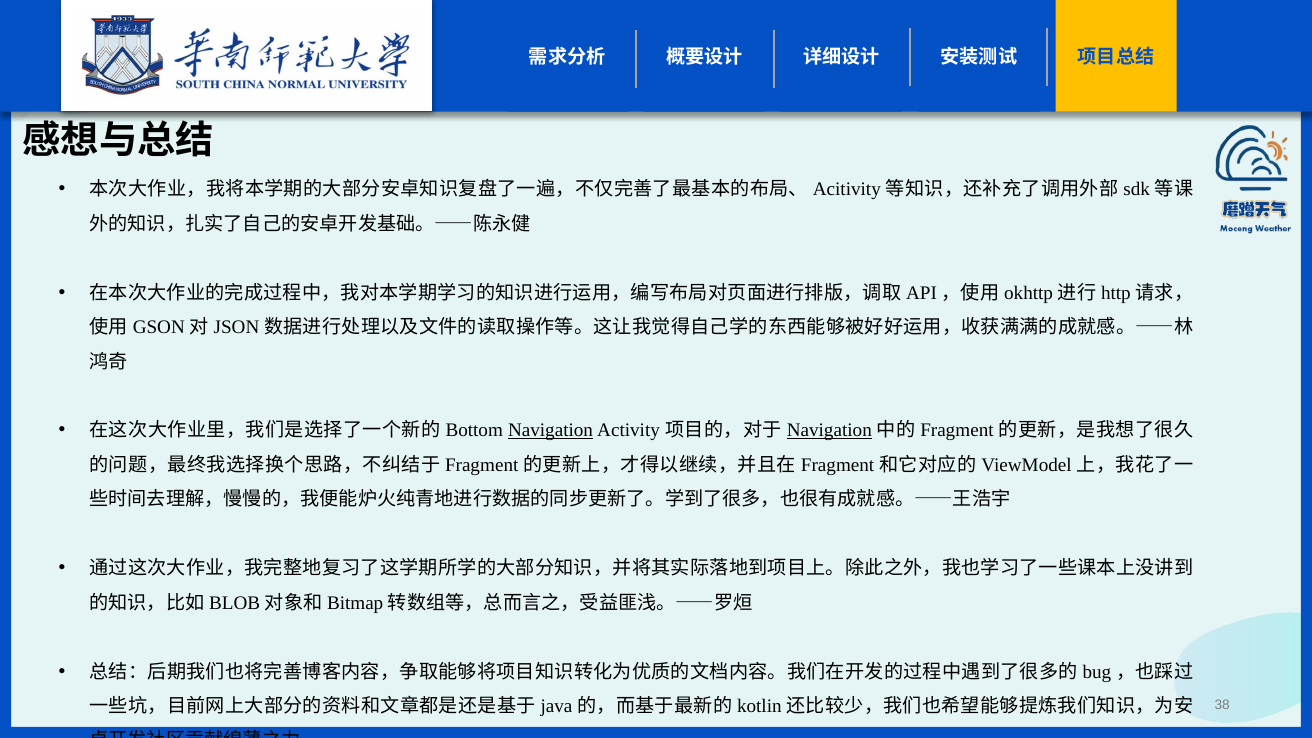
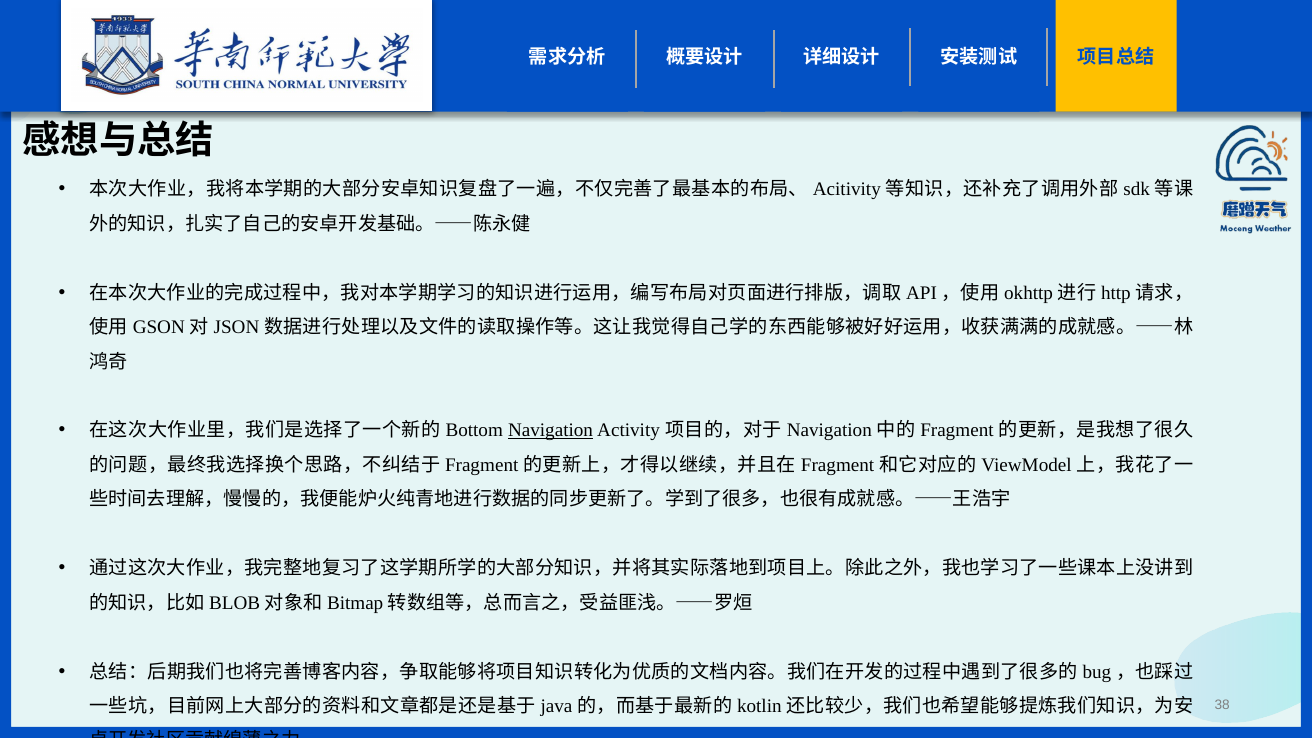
Navigation at (829, 431) underline: present -> none
